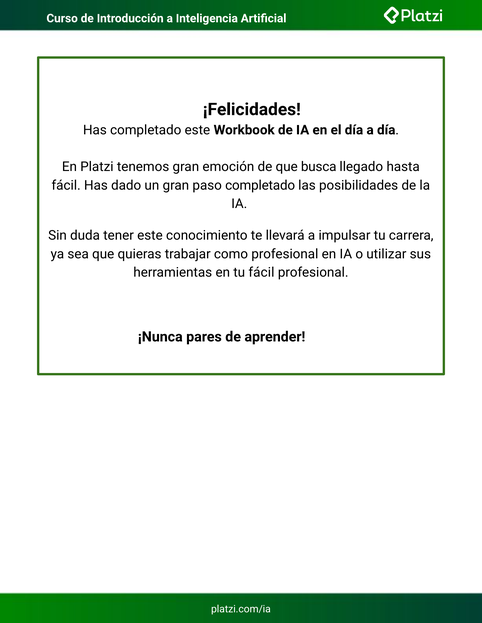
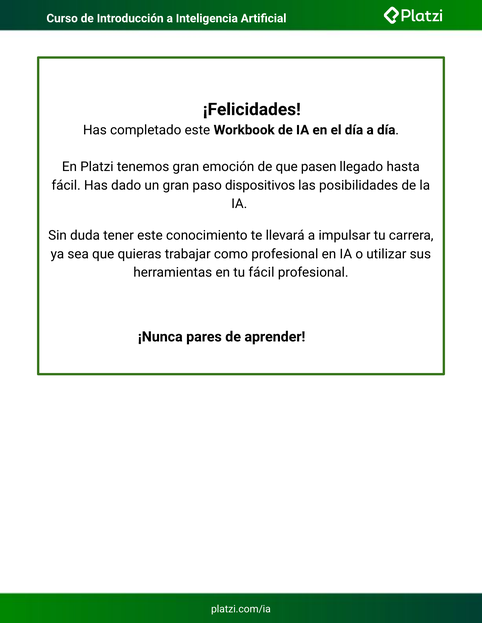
busca: busca -> pasen
paso completado: completado -> dispositivos
